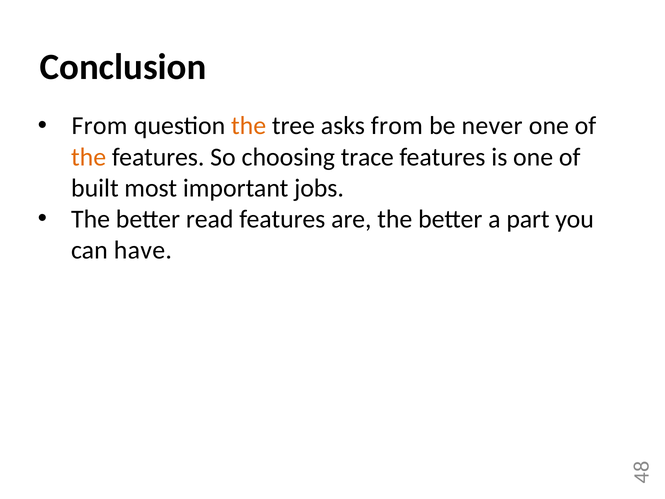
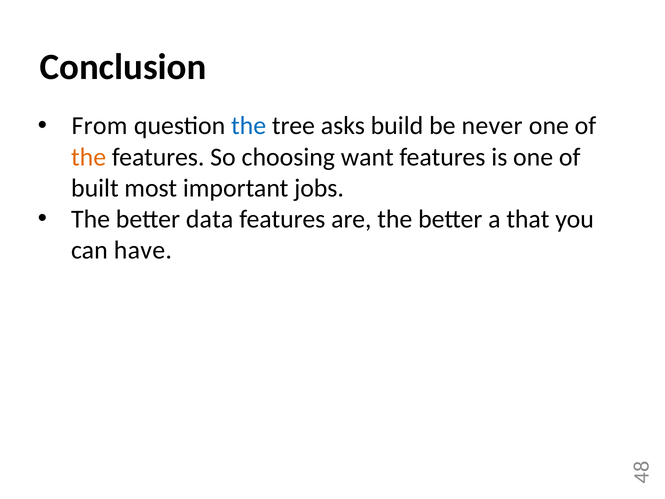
the at (249, 126) colour: orange -> blue
asks from: from -> build
trace: trace -> want
read: read -> data
part: part -> that
